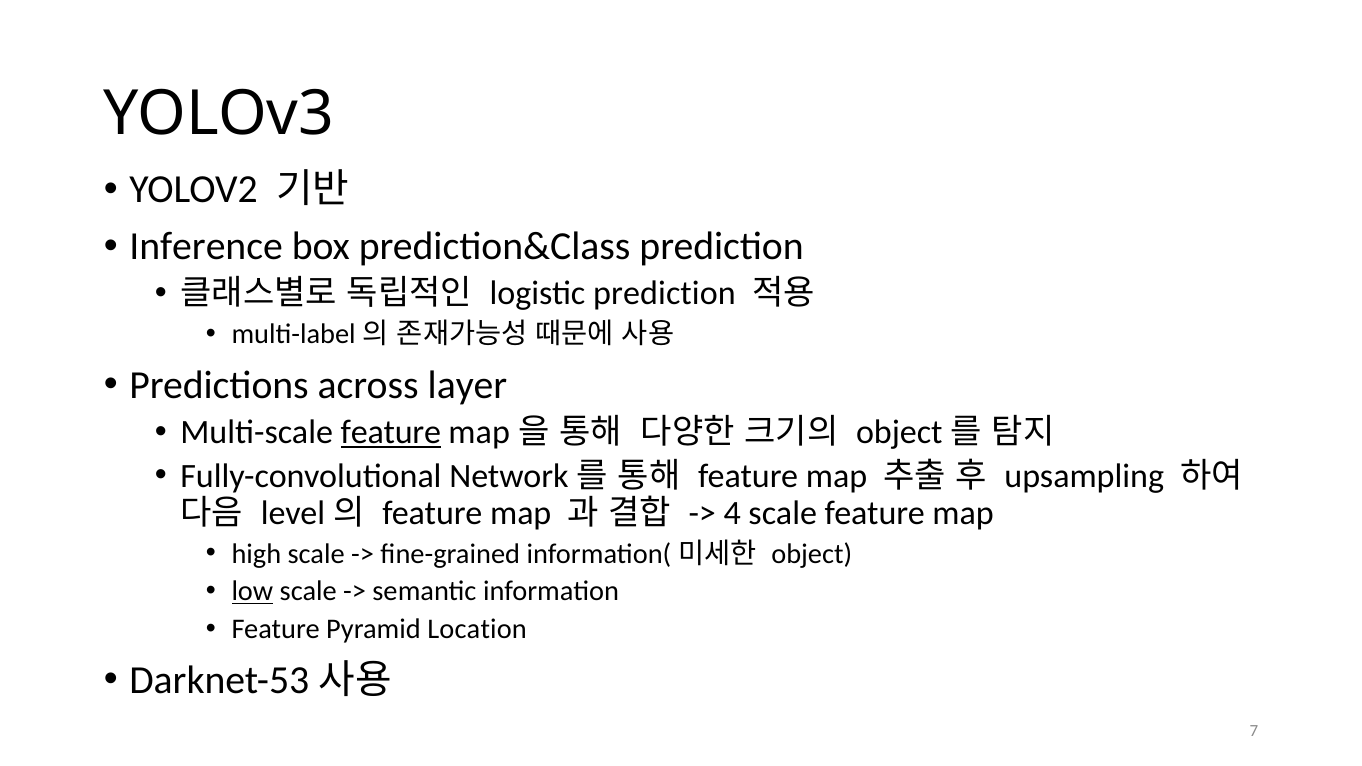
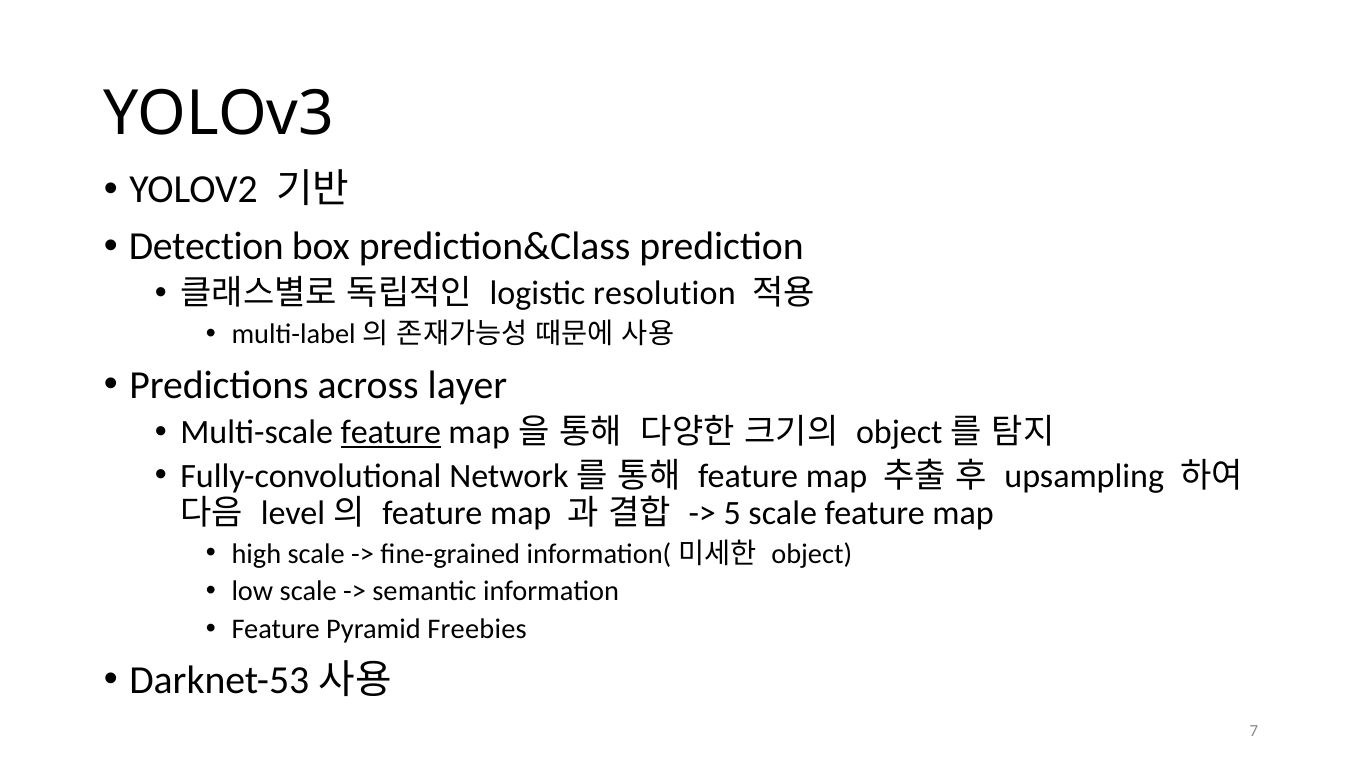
Inference: Inference -> Detection
logistic prediction: prediction -> resolution
4: 4 -> 5
low underline: present -> none
Location: Location -> Freebies
